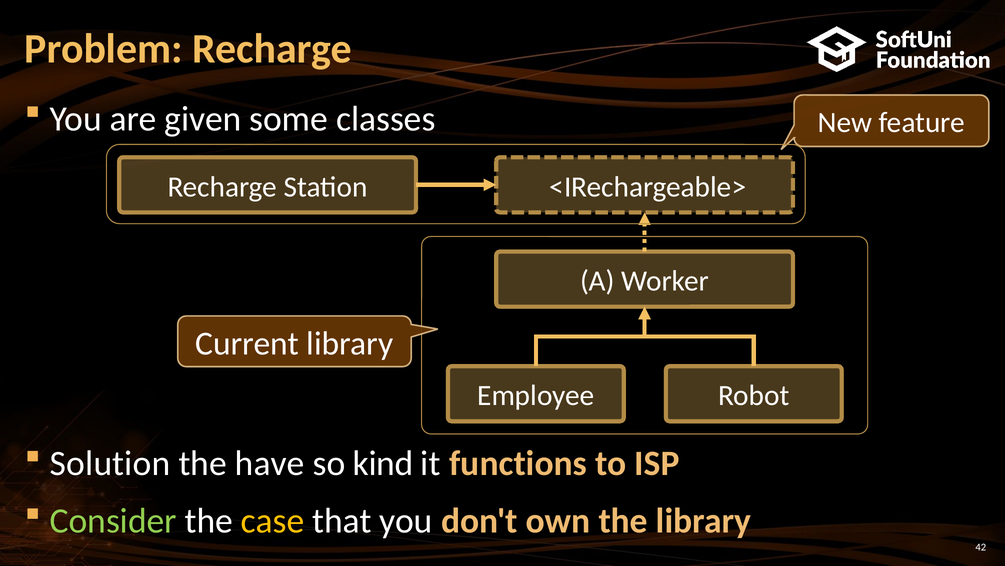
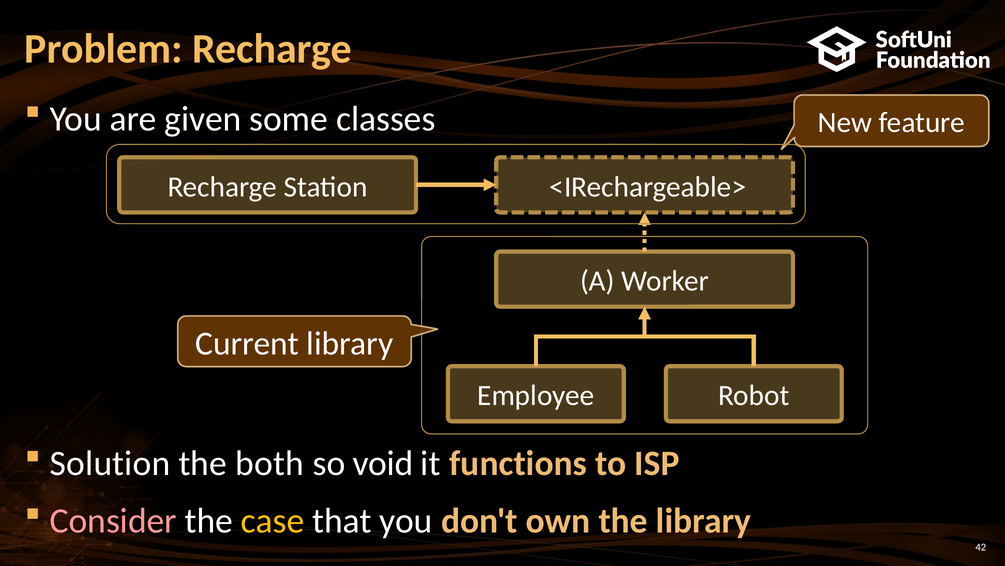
have: have -> both
kind: kind -> void
Consider colour: light green -> pink
